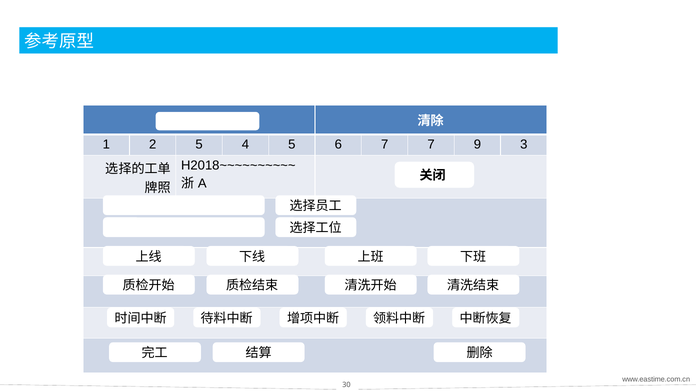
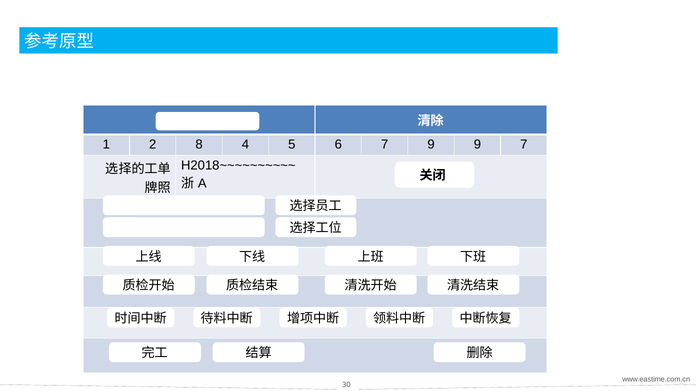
2 5: 5 -> 8
7 7: 7 -> 9
9 3: 3 -> 7
